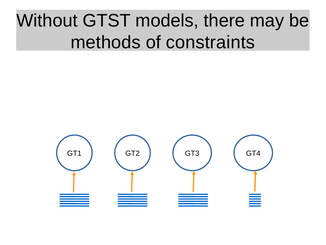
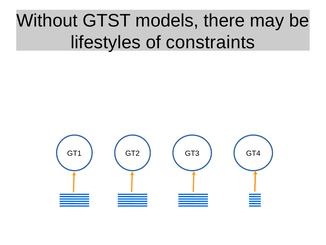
methods: methods -> lifestyles
